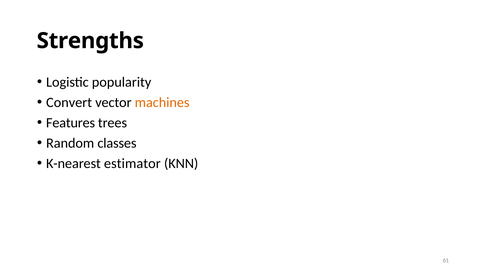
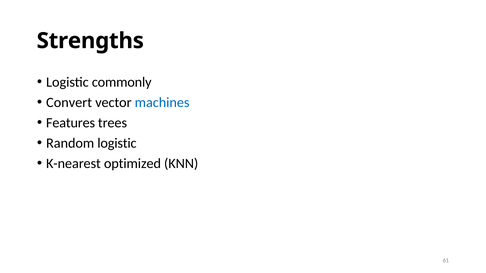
popularity: popularity -> commonly
machines colour: orange -> blue
Random classes: classes -> logistic
estimator: estimator -> optimized
